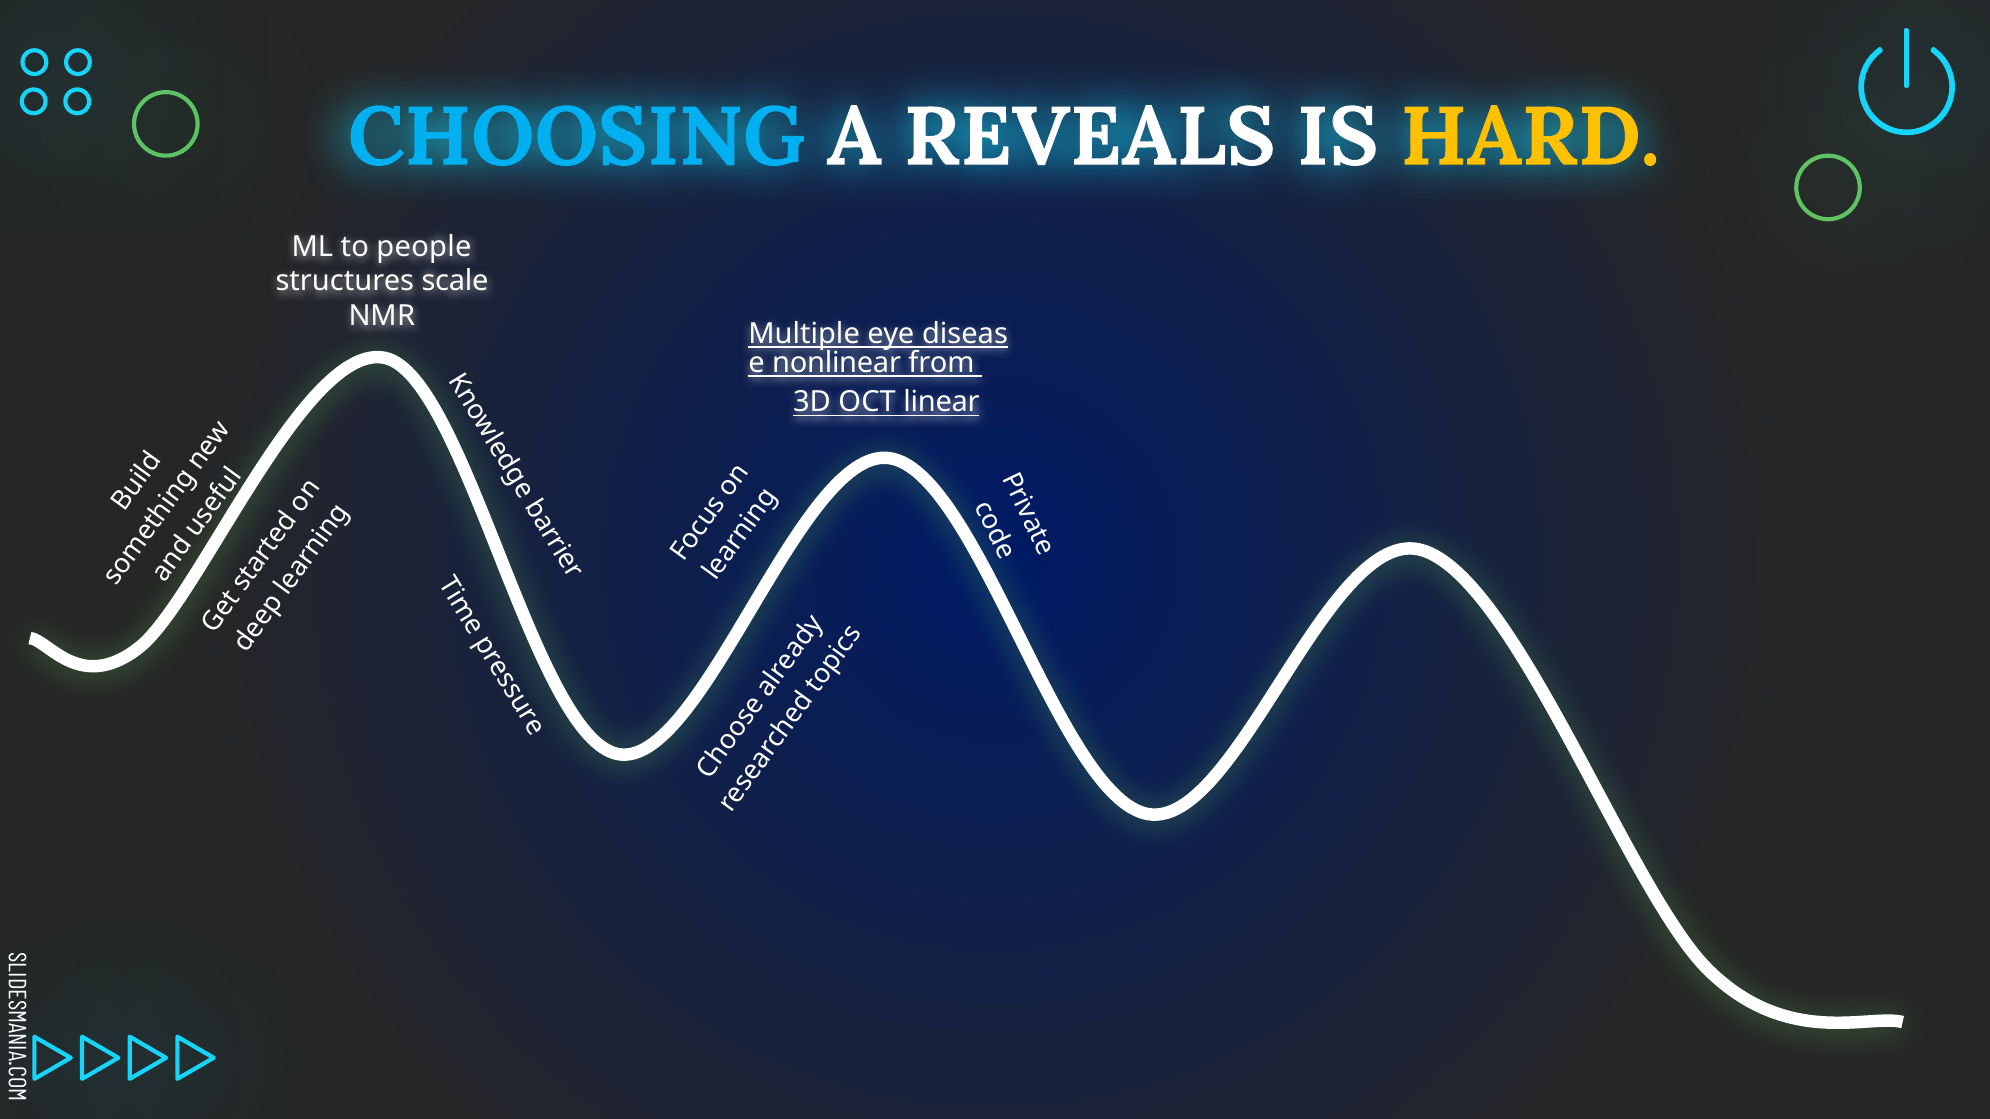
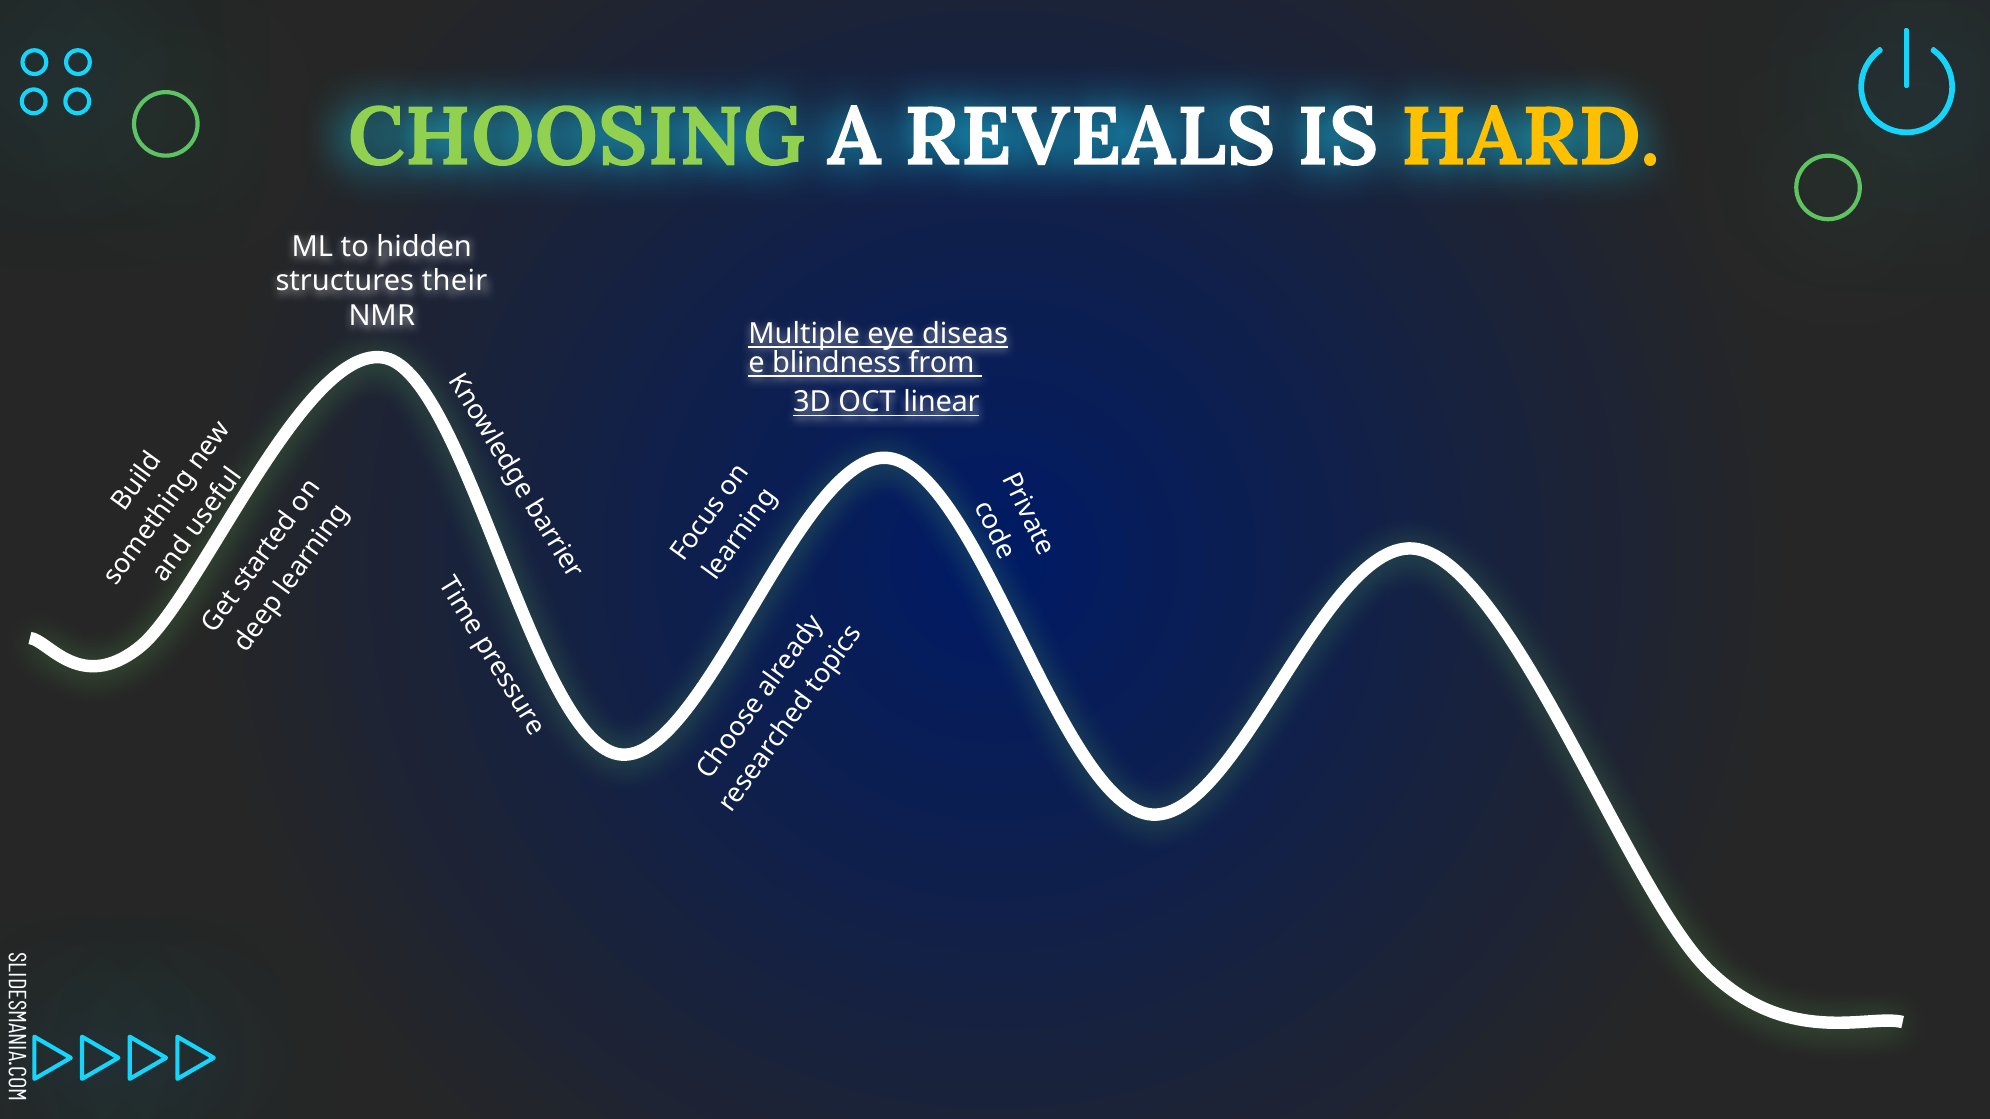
CHOOSING colour: light blue -> light green
people: people -> hidden
scale: scale -> their
nonlinear: nonlinear -> blindness
